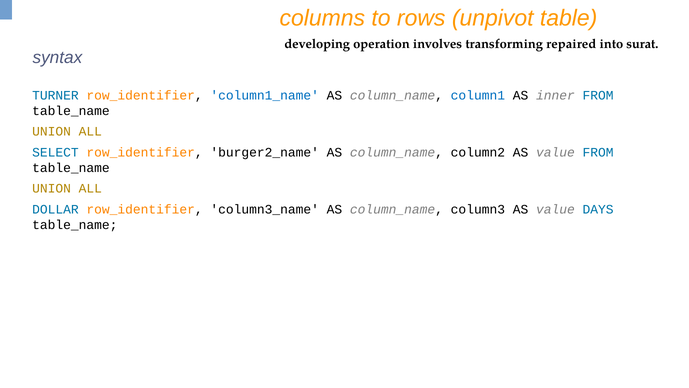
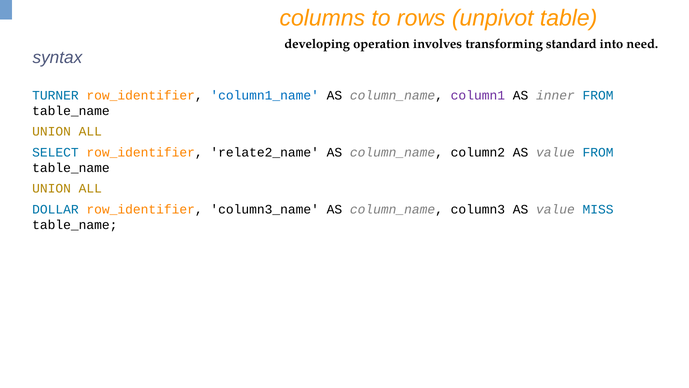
repaired: repaired -> standard
surat: surat -> need
column1 colour: blue -> purple
burger2_name: burger2_name -> relate2_name
DAYS: DAYS -> MISS
